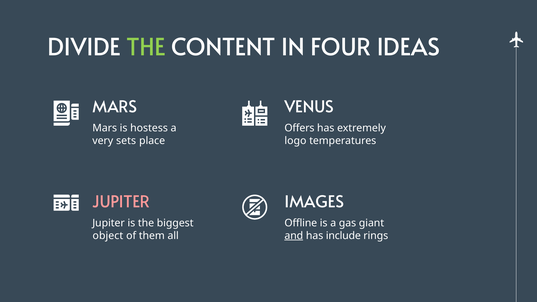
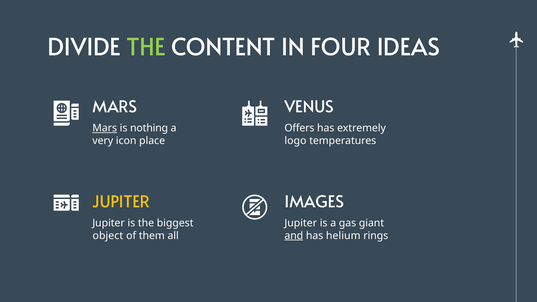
Mars at (105, 128) underline: none -> present
hostess: hostess -> nothing
sets: sets -> icon
JUPITER at (121, 202) colour: pink -> yellow
Offline at (301, 223): Offline -> Jupiter
include: include -> helium
